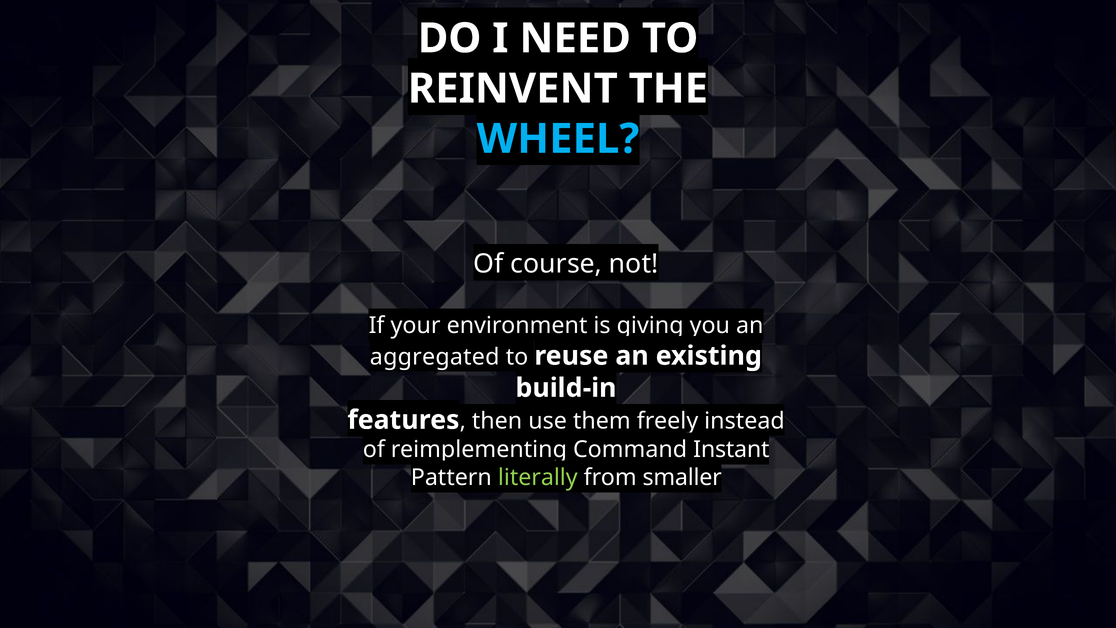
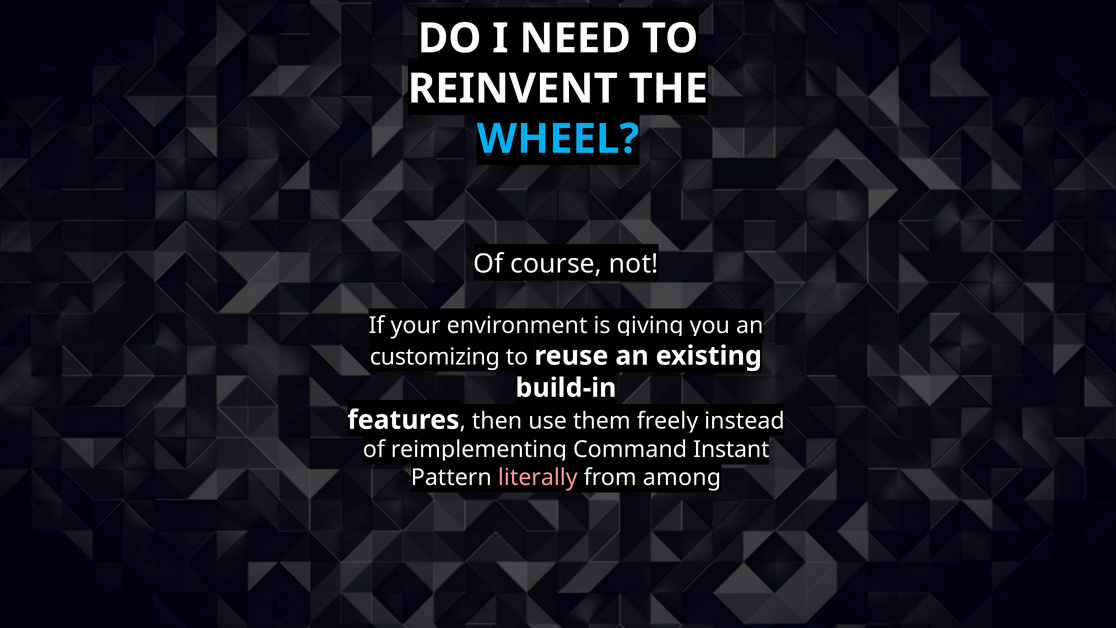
aggregated: aggregated -> customizing
literally colour: light green -> pink
smaller: smaller -> among
